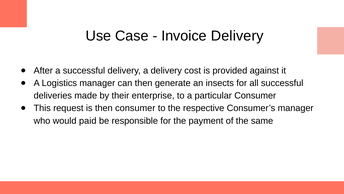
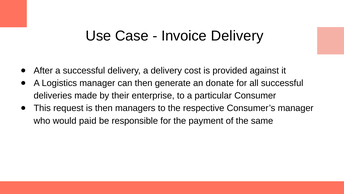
insects: insects -> donate
then consumer: consumer -> managers
